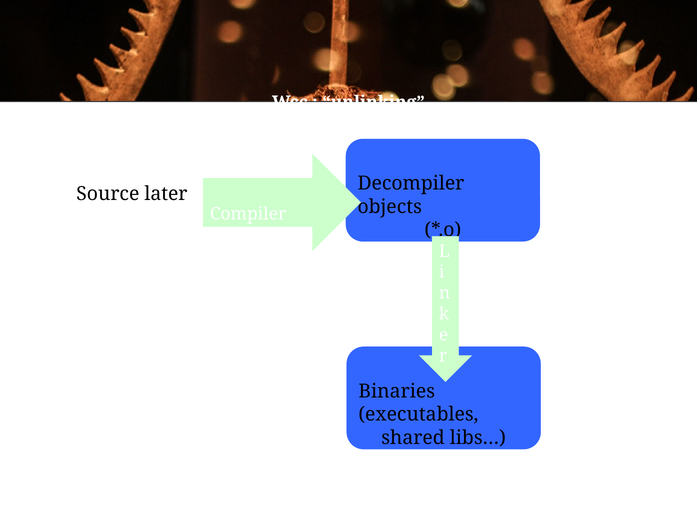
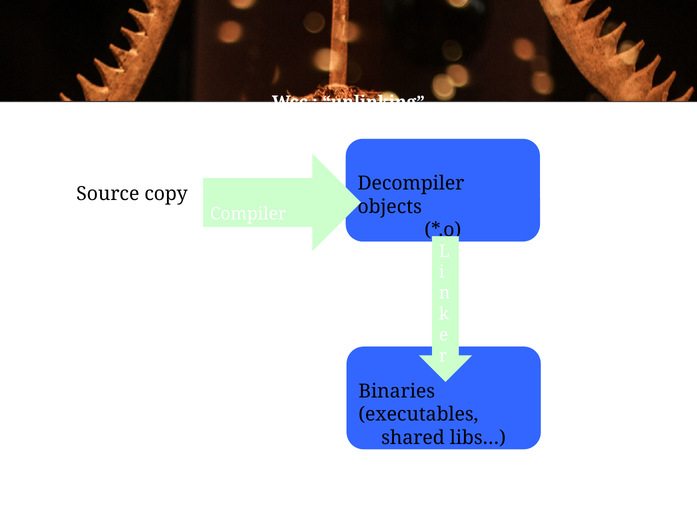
later: later -> copy
